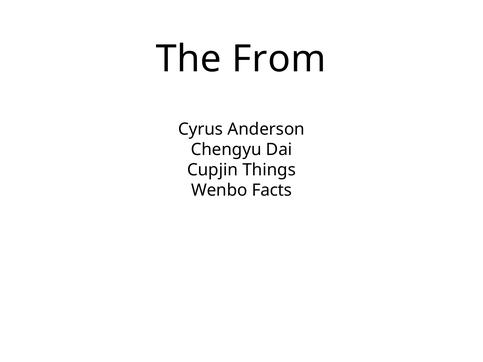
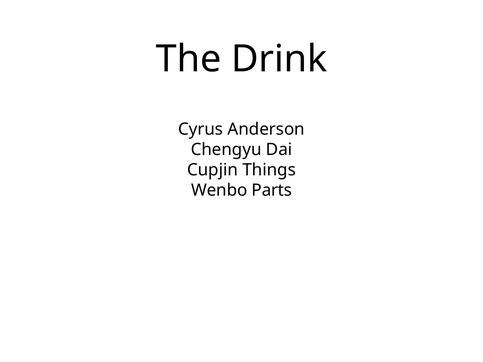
From: From -> Drink
Facts: Facts -> Parts
